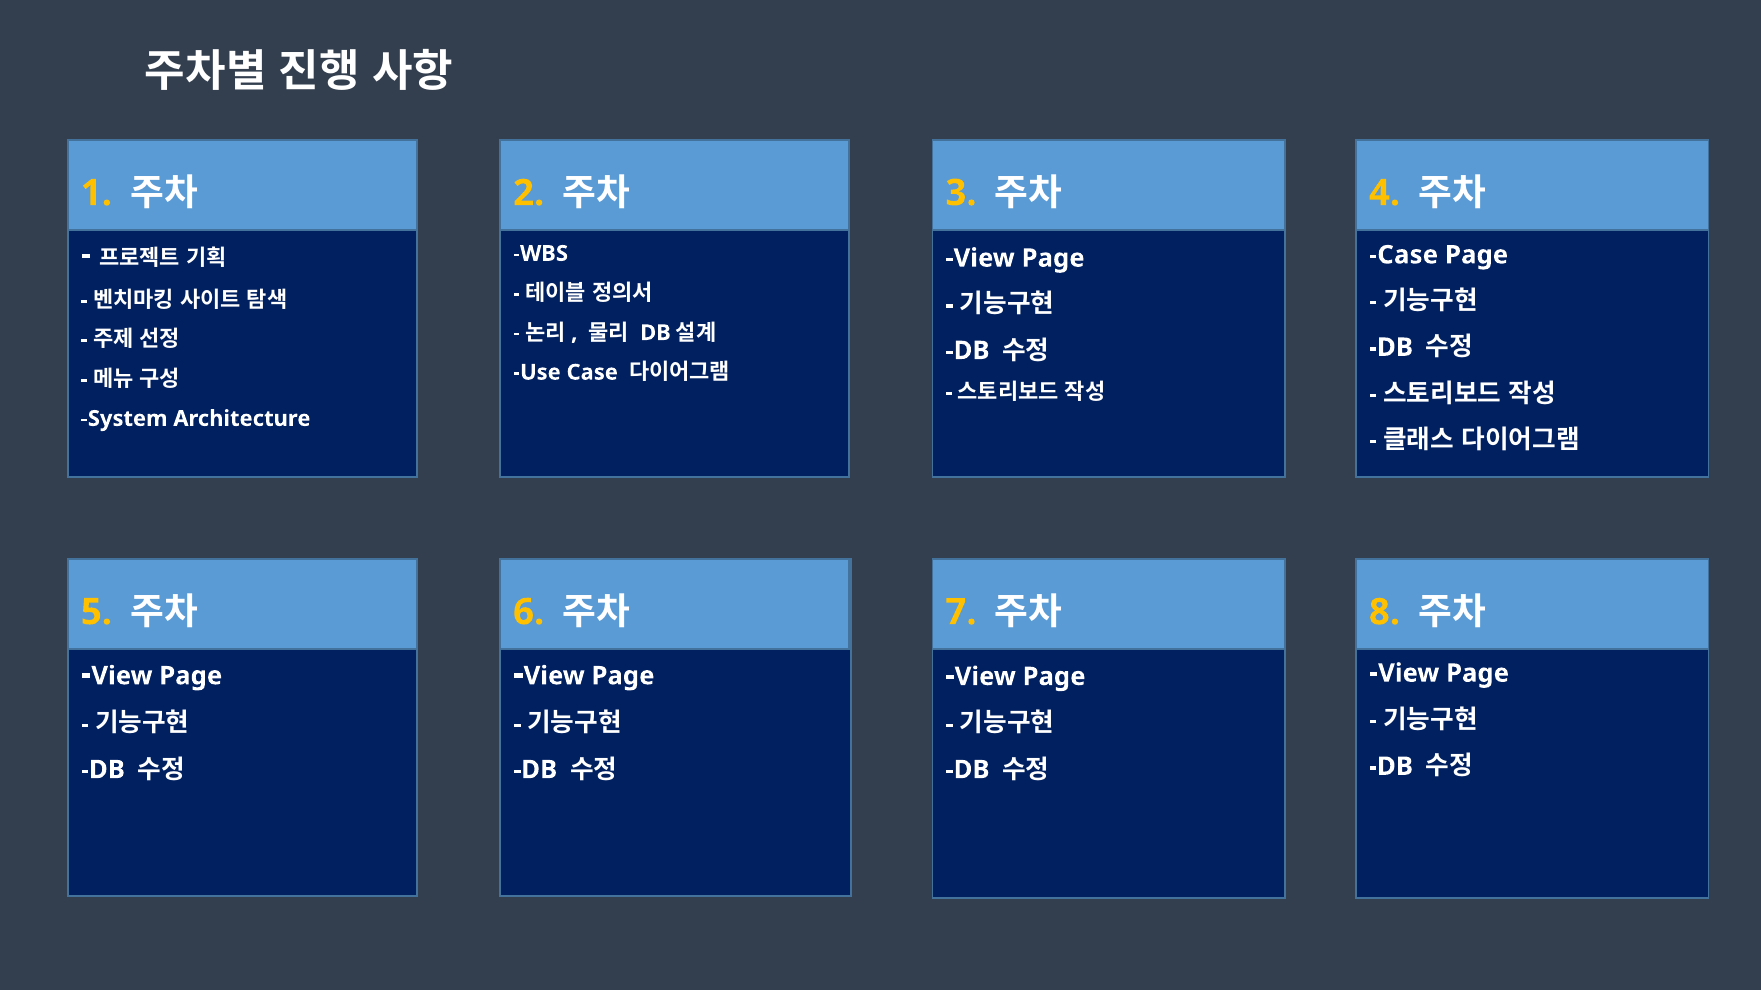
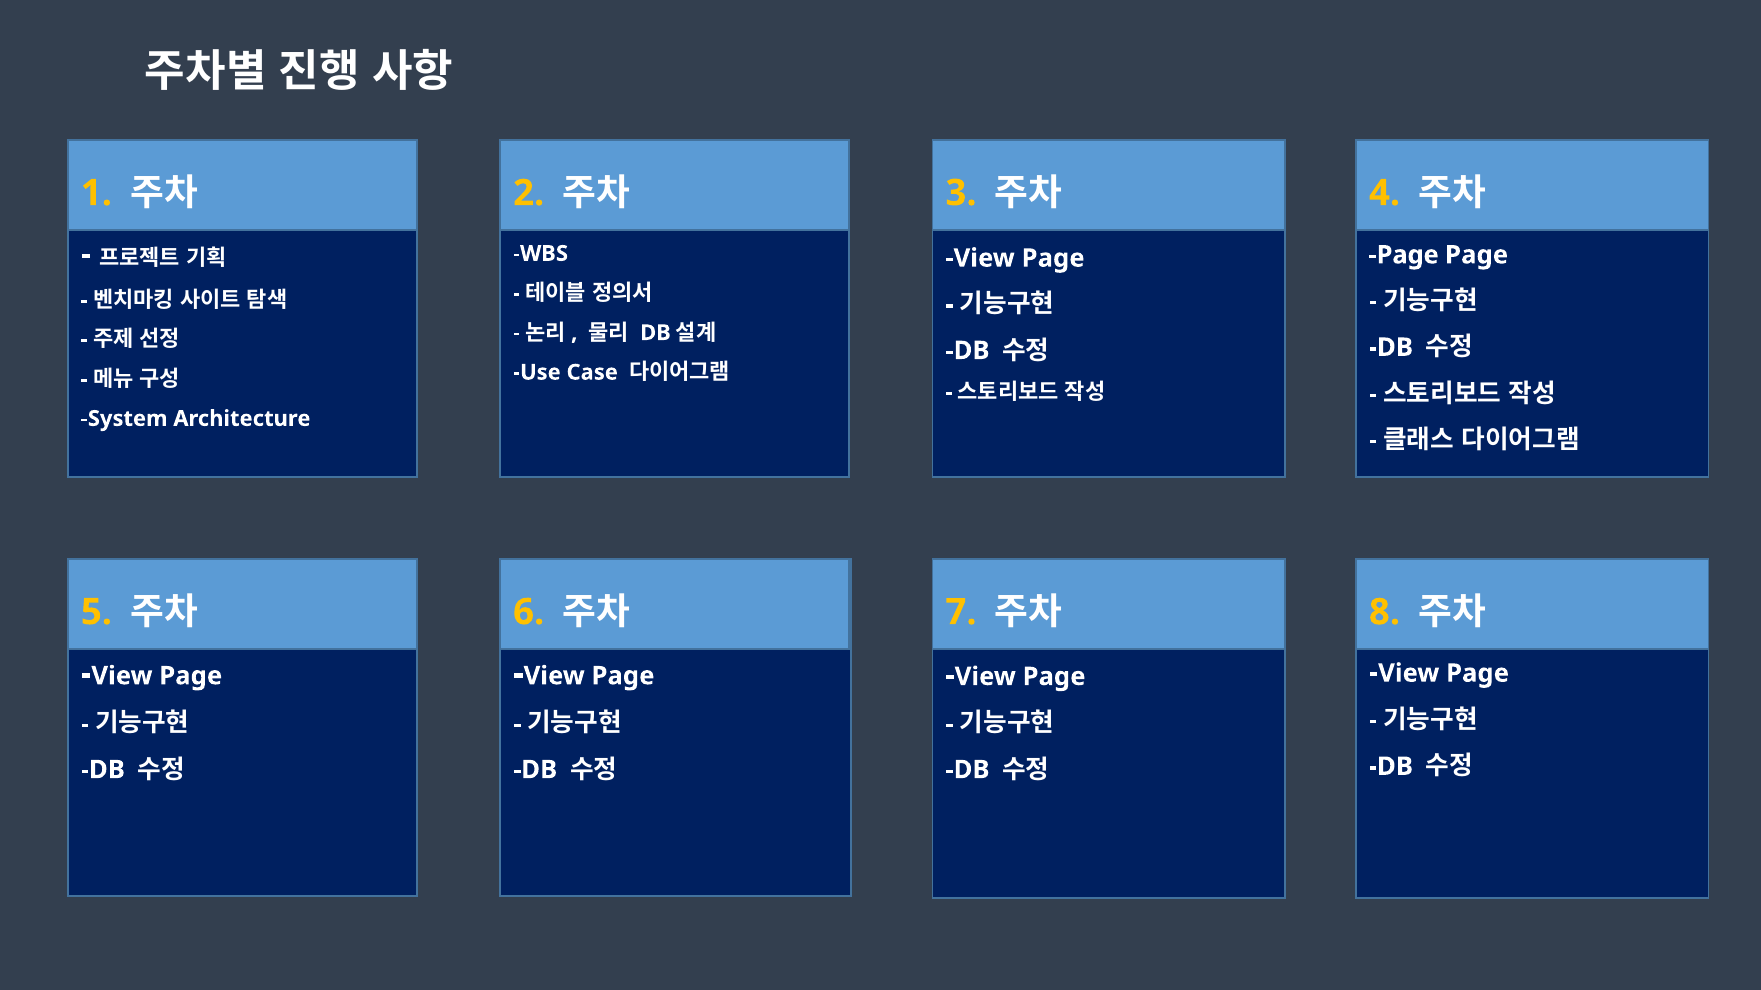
Case at (1403, 255): Case -> Page
